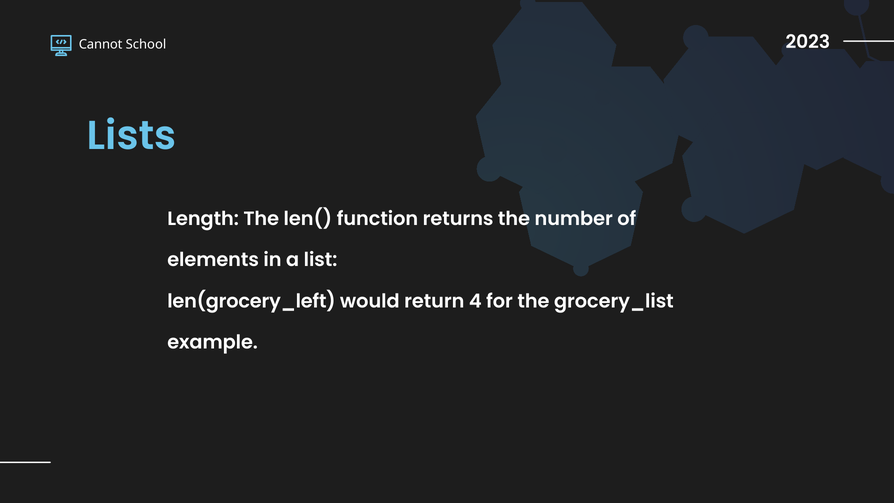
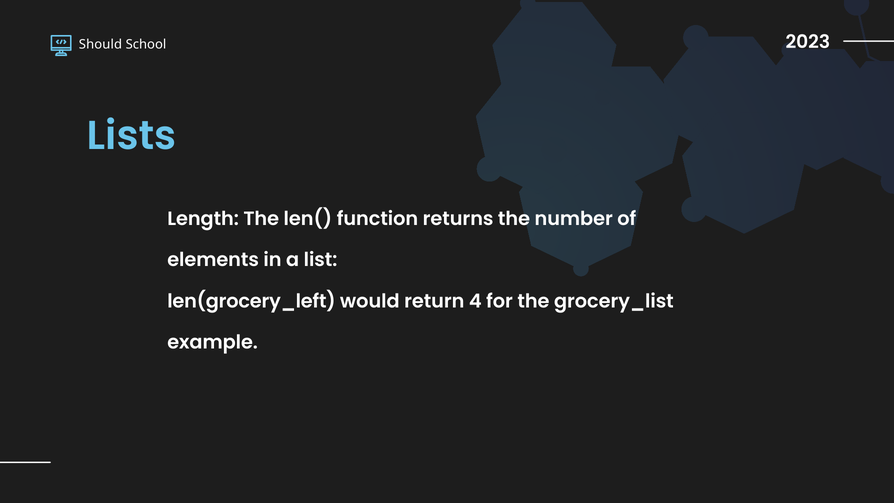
Cannot: Cannot -> Should
